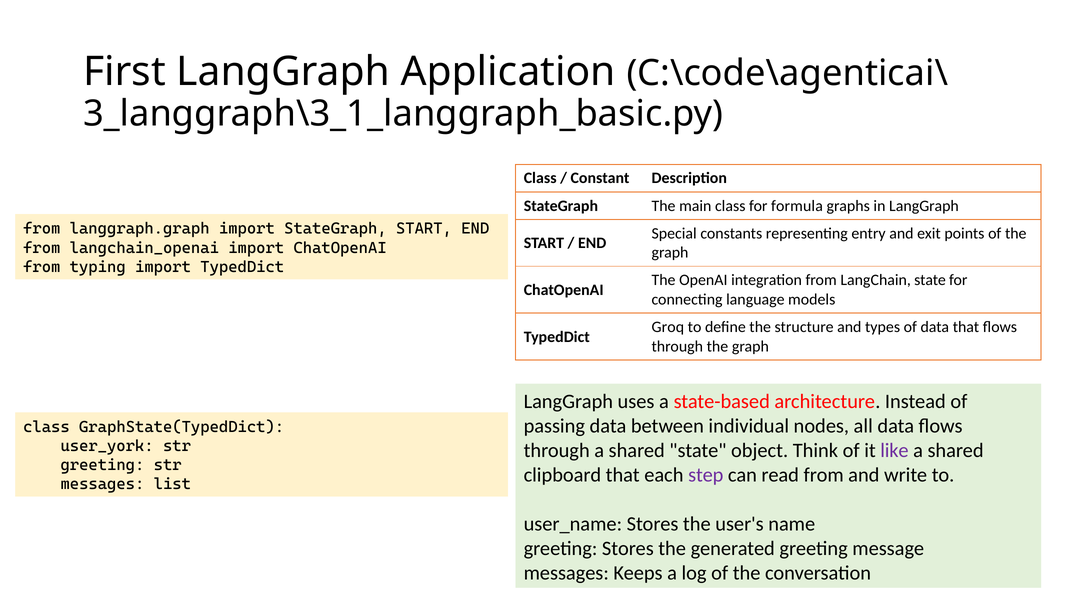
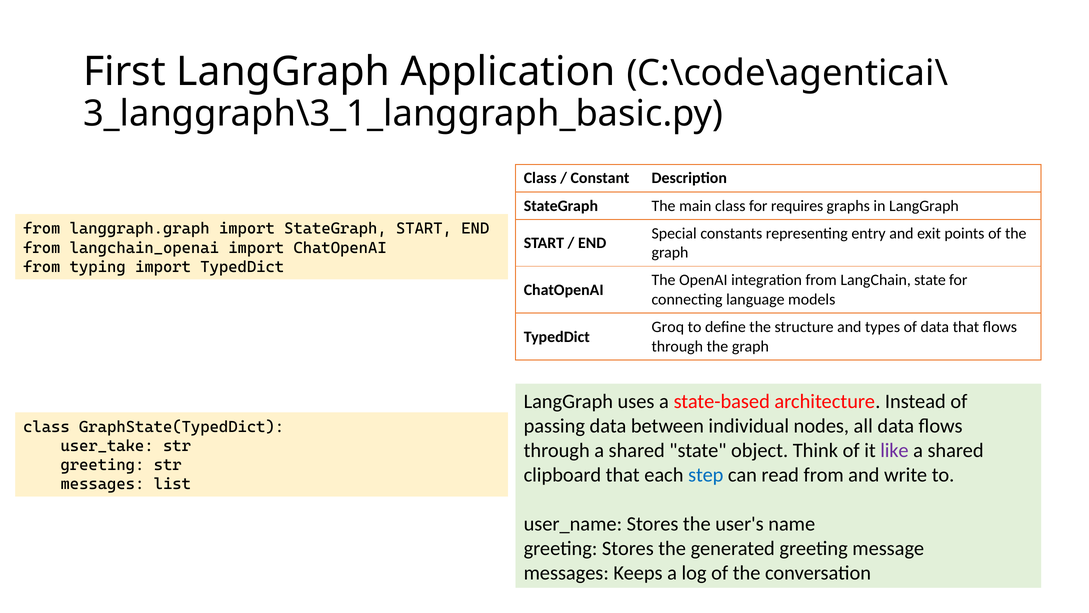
formula: formula -> requires
user_york: user_york -> user_take
step colour: purple -> blue
